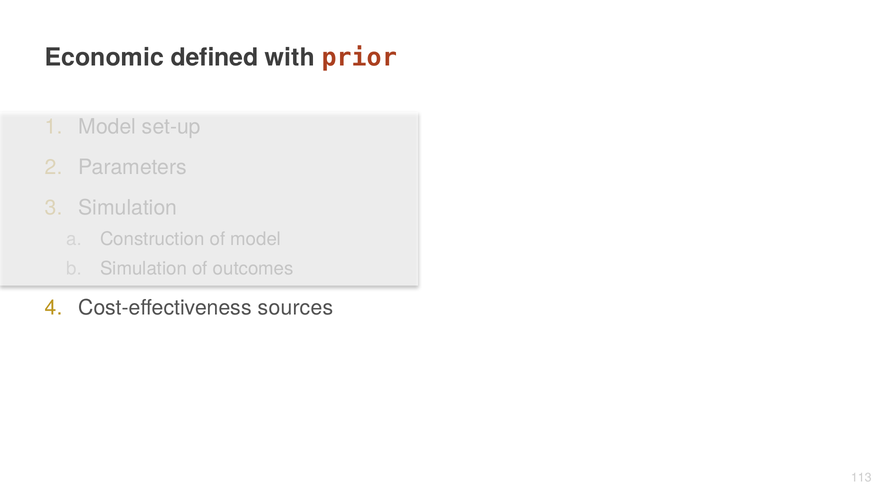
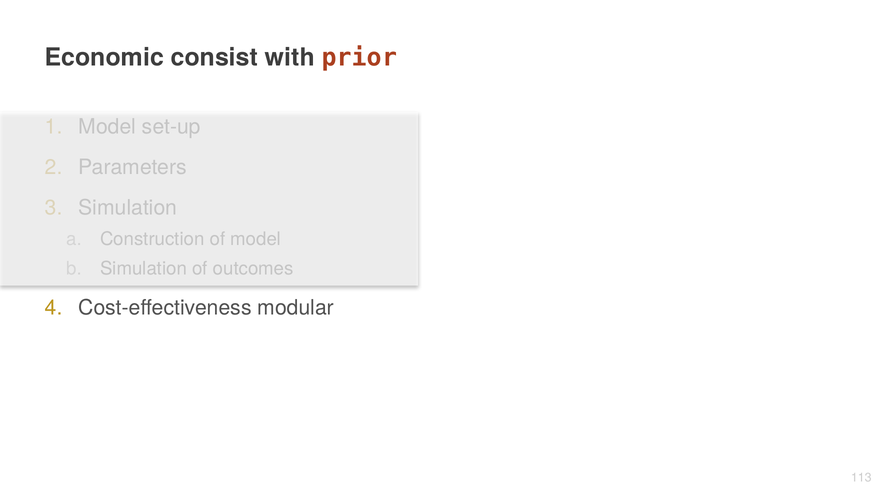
defined: defined -> consist
sources: sources -> modular
